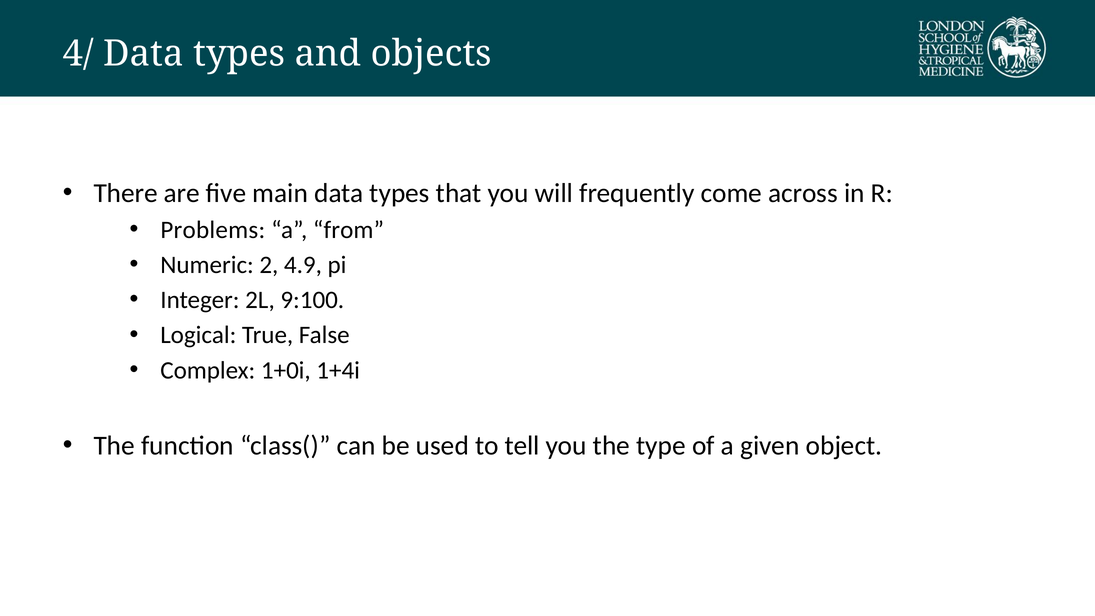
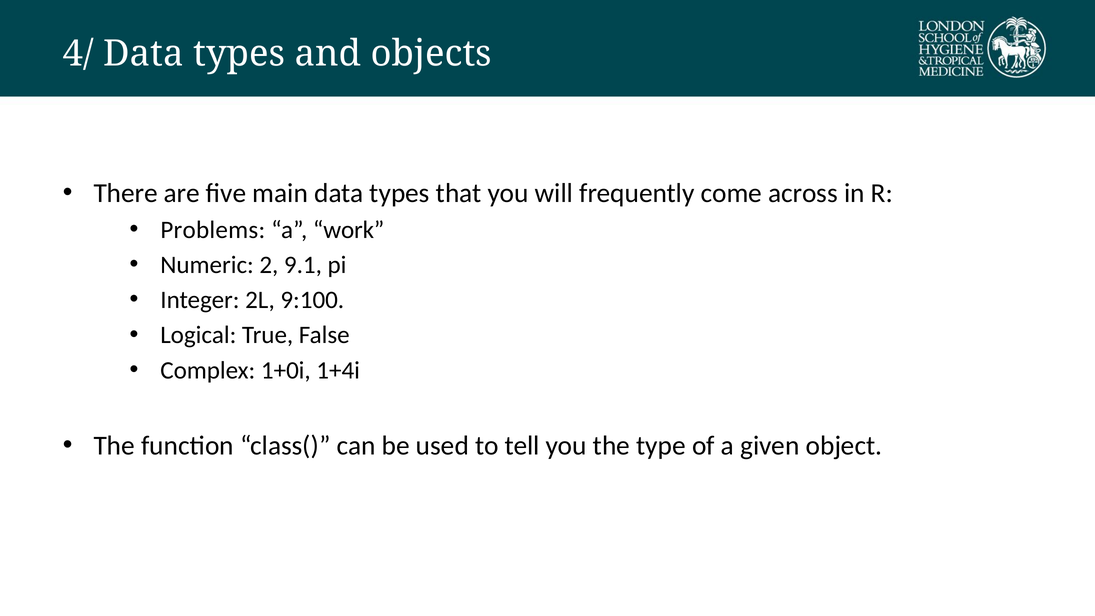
from: from -> work
4.9: 4.9 -> 9.1
